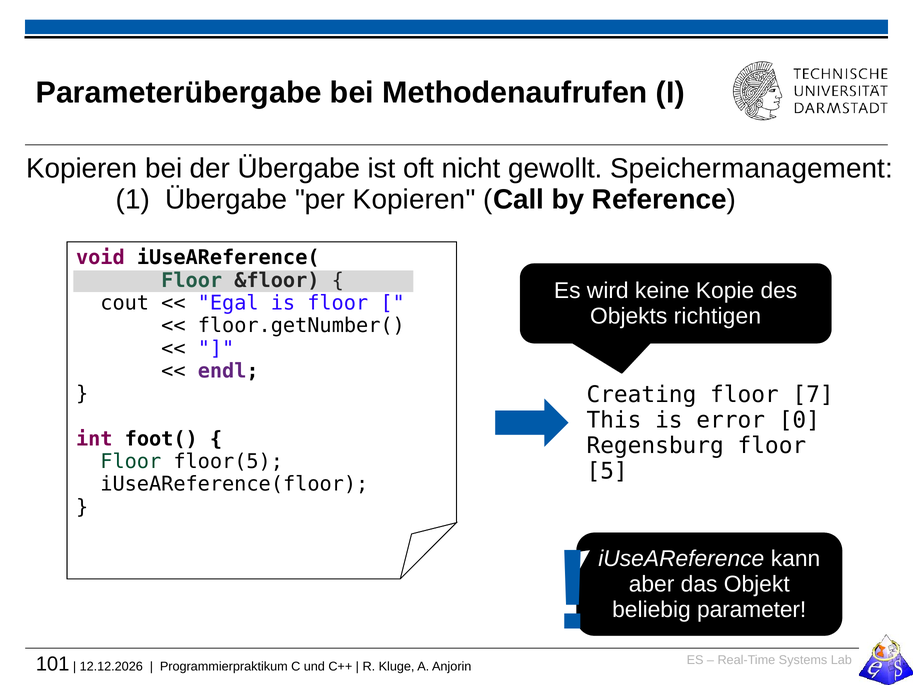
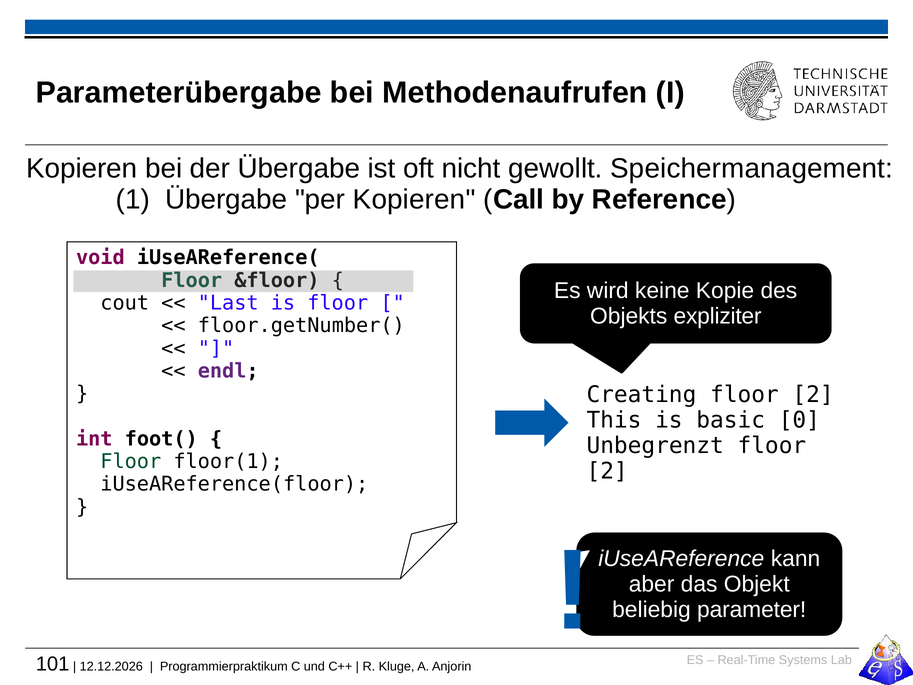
Egal: Egal -> Last
richtigen: richtigen -> expliziter
Creating floor 7: 7 -> 2
error: error -> basic
Regensburg: Regensburg -> Unbegrenzt
floor(5: floor(5 -> floor(1
5 at (607, 471): 5 -> 2
